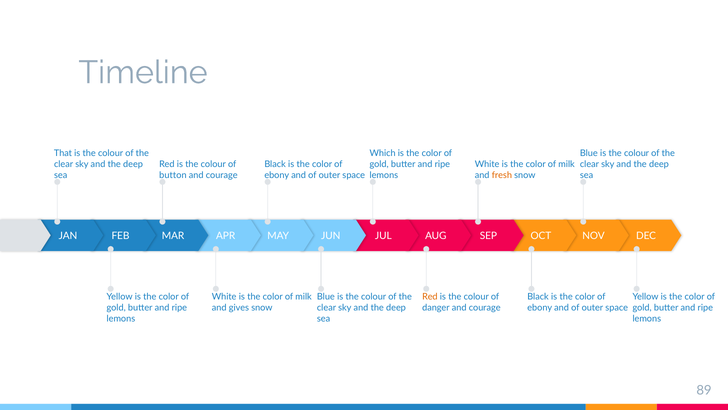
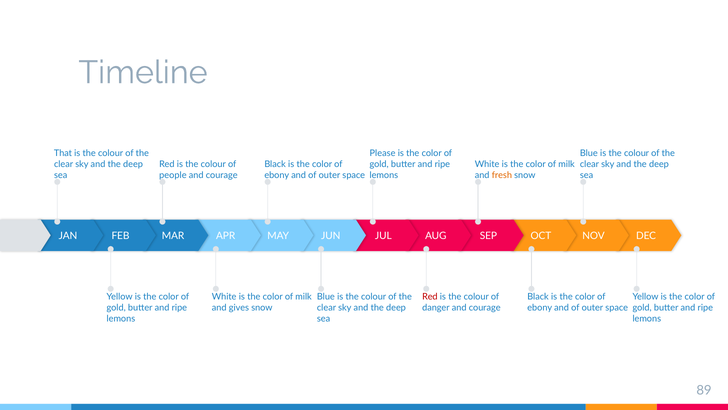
Which: Which -> Please
button: button -> people
Red at (430, 297) colour: orange -> red
